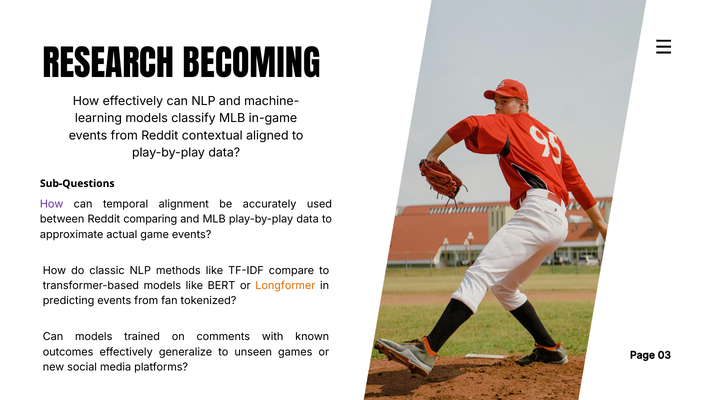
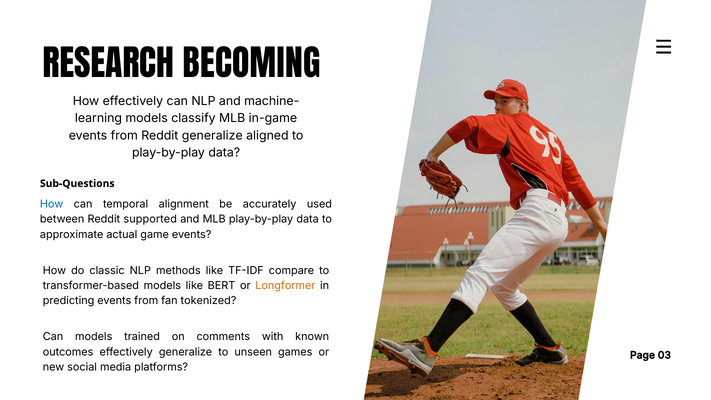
Reddit contextual: contextual -> generalize
How at (52, 204) colour: purple -> blue
comparing: comparing -> supported
